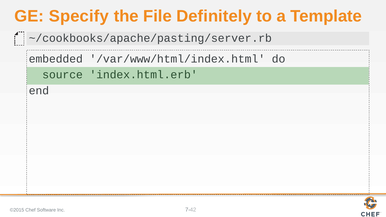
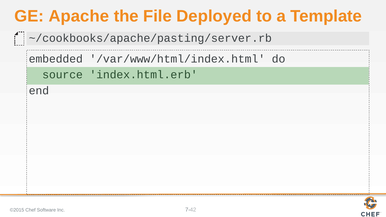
Specify: Specify -> Apache
Definitely: Definitely -> Deployed
